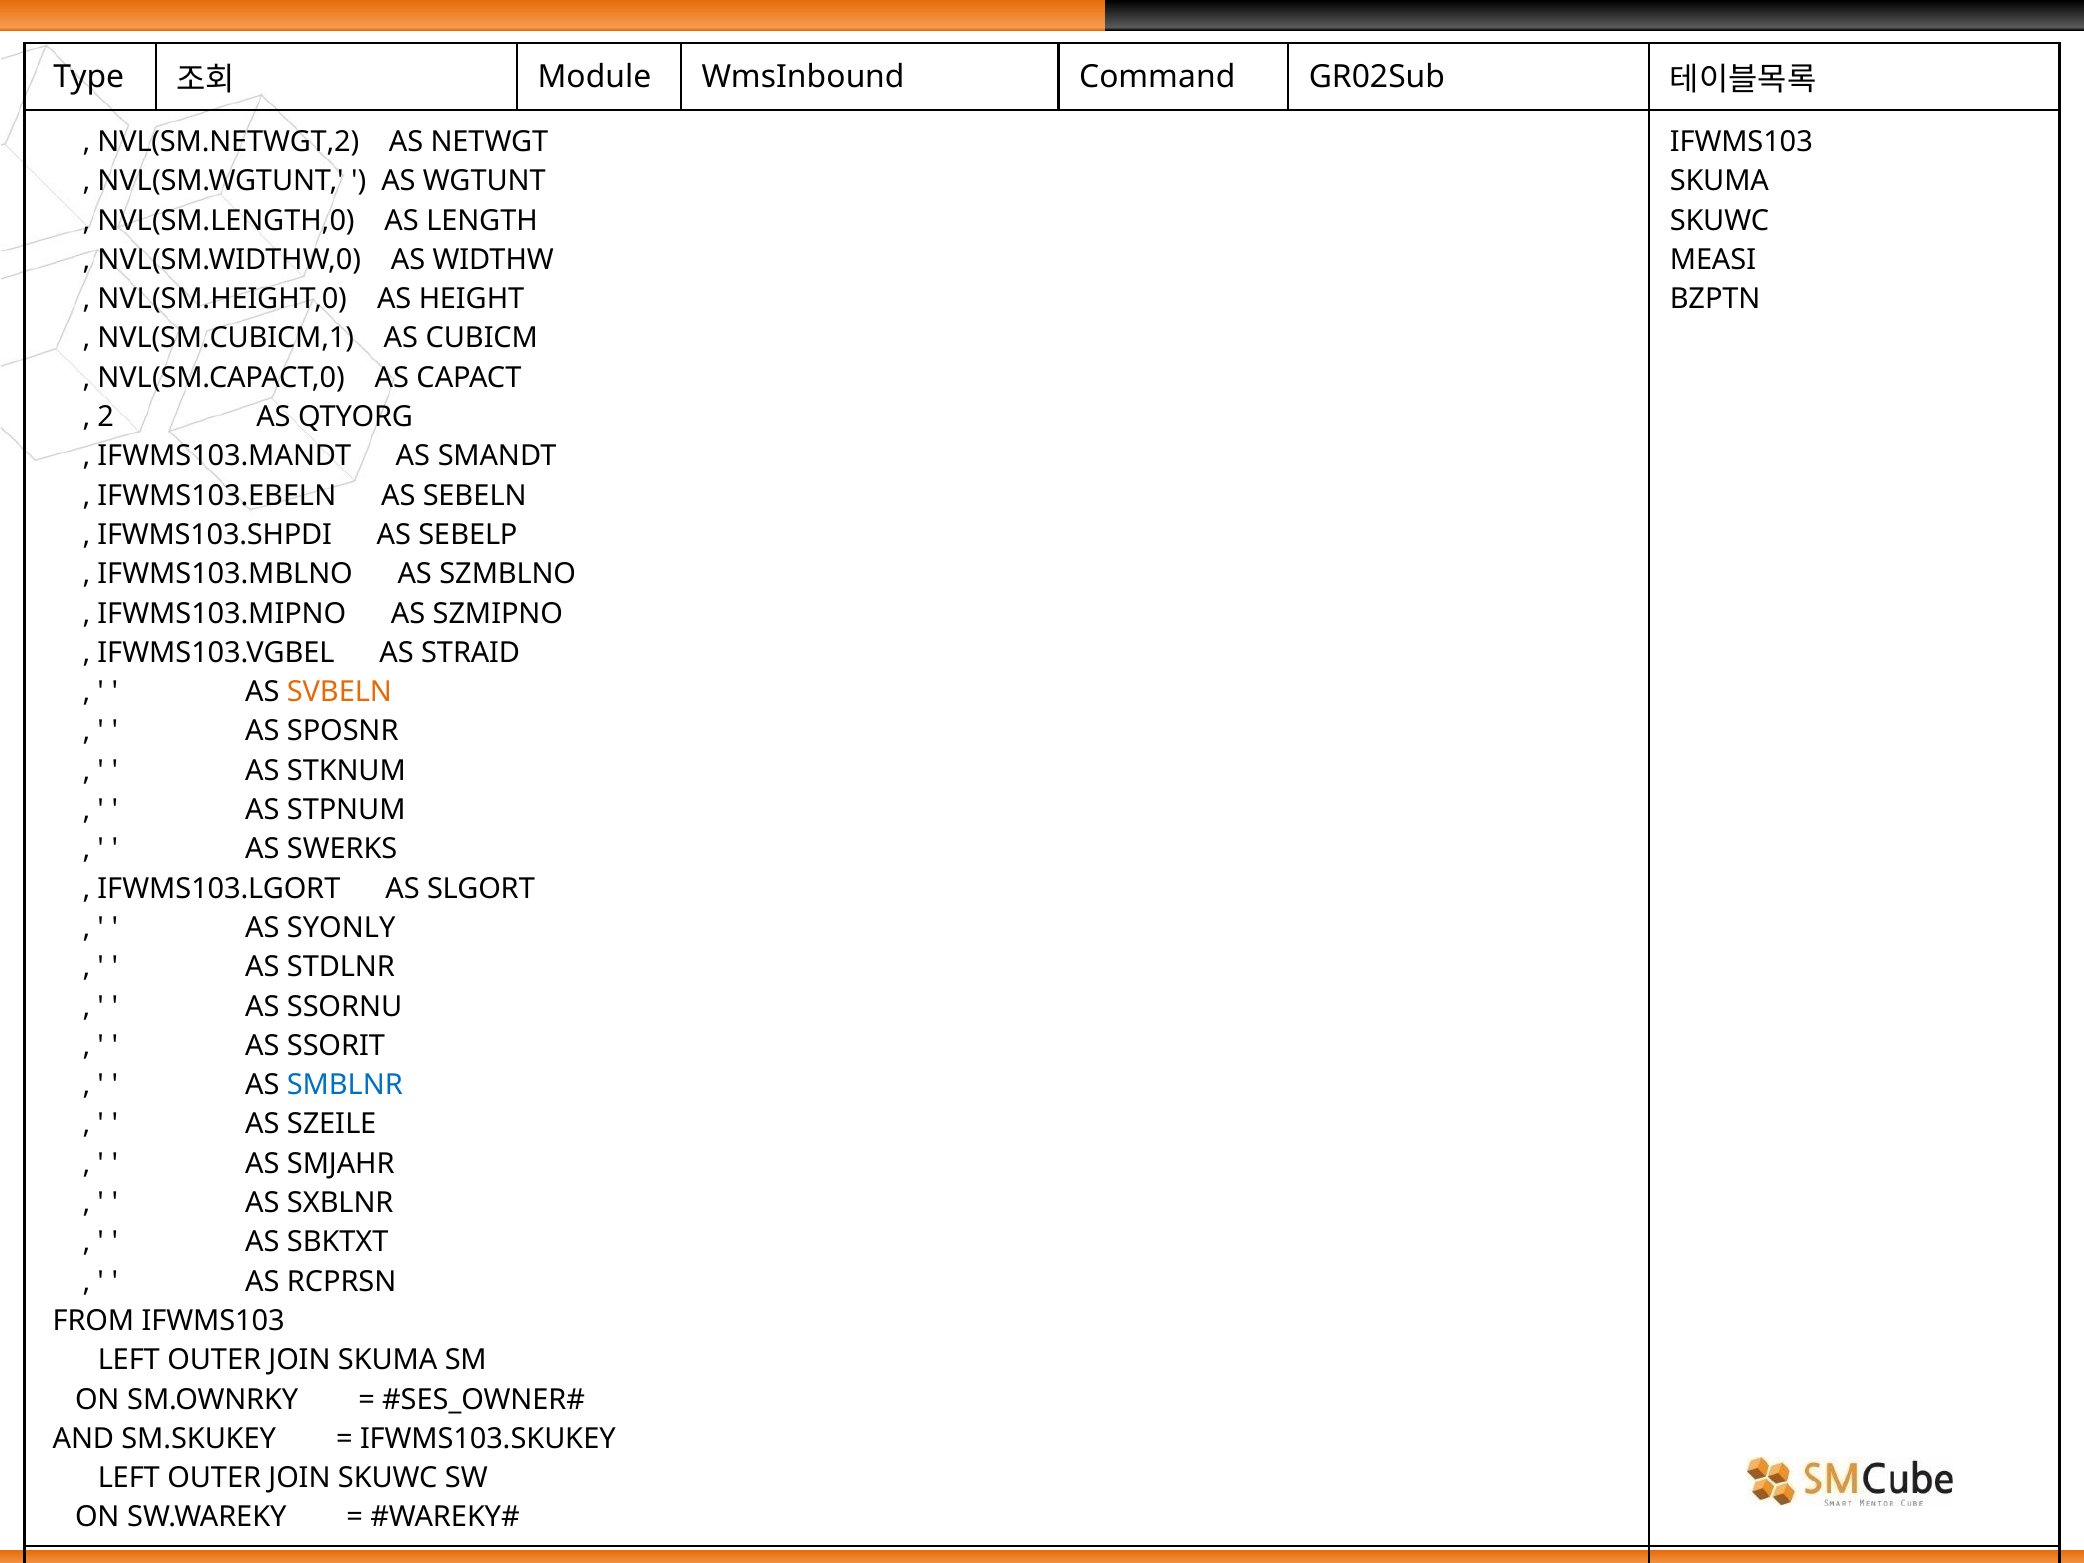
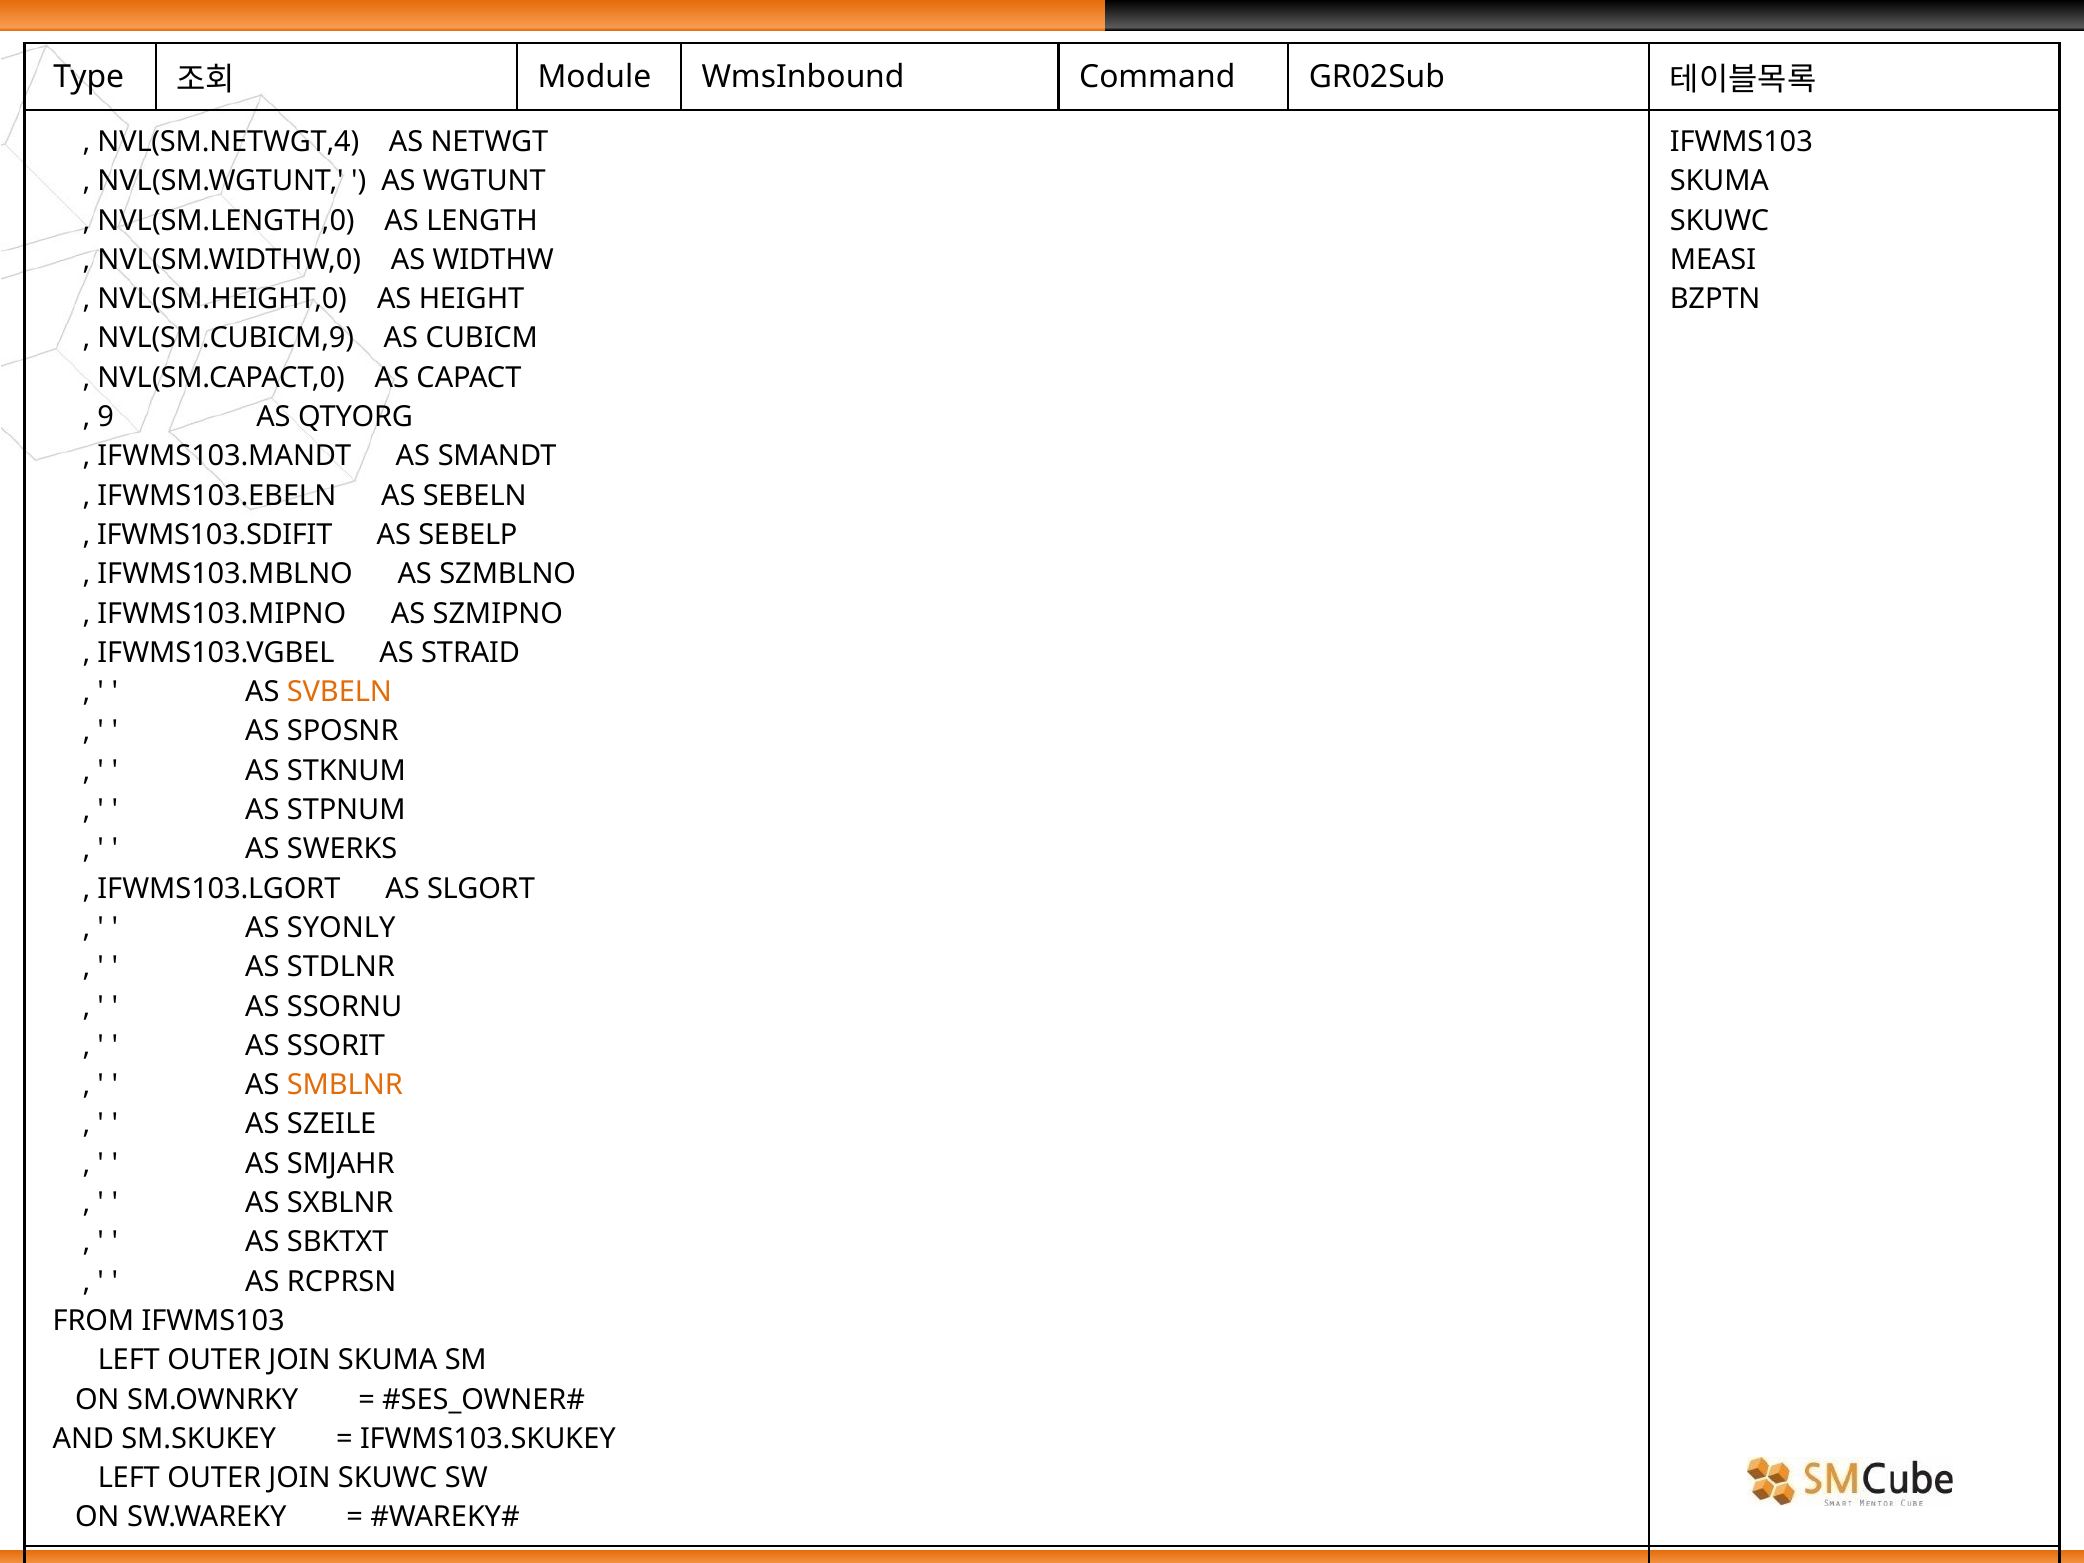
NVL(SM.NETWGT,2: NVL(SM.NETWGT,2 -> NVL(SM.NETWGT,4
NVL(SM.CUBICM,1: NVL(SM.CUBICM,1 -> NVL(SM.CUBICM,9
2: 2 -> 9
IFWMS103.SHPDI: IFWMS103.SHPDI -> IFWMS103.SDIFIT
SMBLNR colour: blue -> orange
